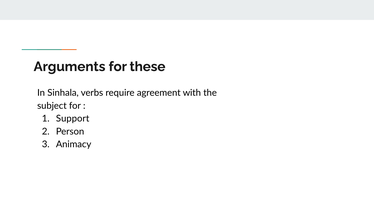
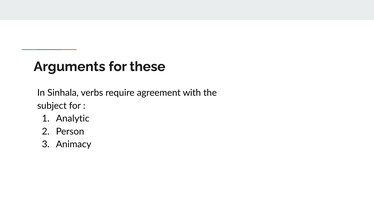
Support: Support -> Analytic
